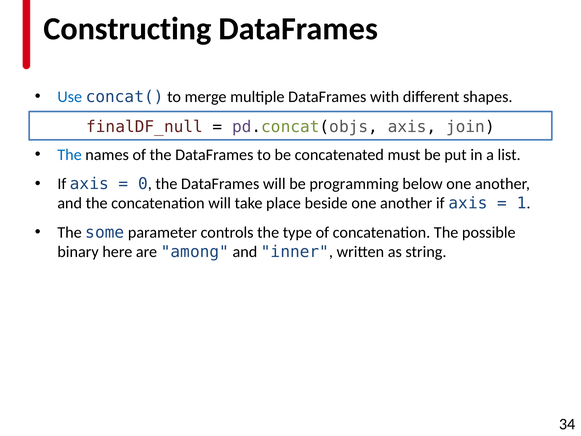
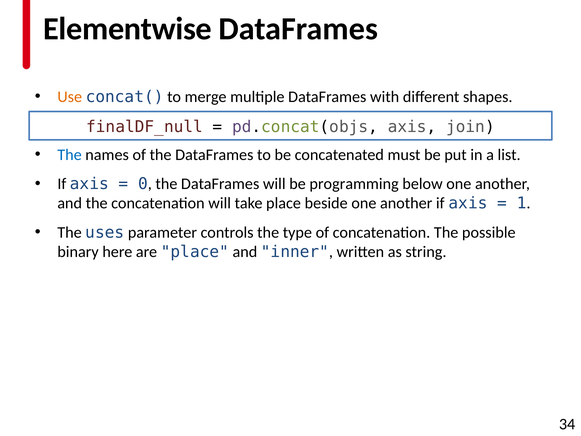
Constructing: Constructing -> Elementwise
Use colour: blue -> orange
some: some -> uses
are among: among -> place
